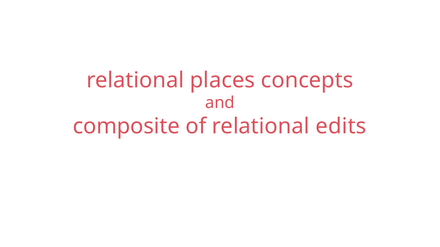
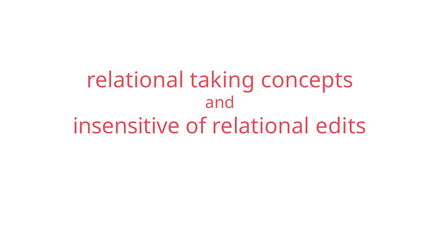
places: places -> taking
composite: composite -> insensitive
